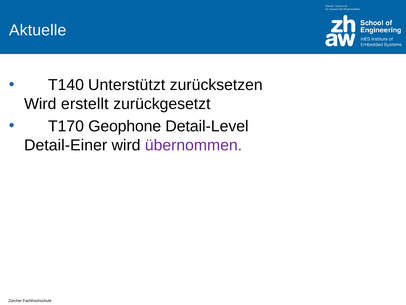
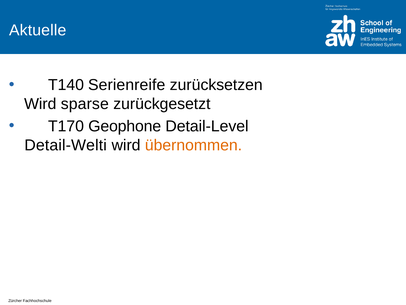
Unterstützt: Unterstützt -> Serienreife
erstellt: erstellt -> sparse
Detail-Einer: Detail-Einer -> Detail-Welti
übernommen colour: purple -> orange
